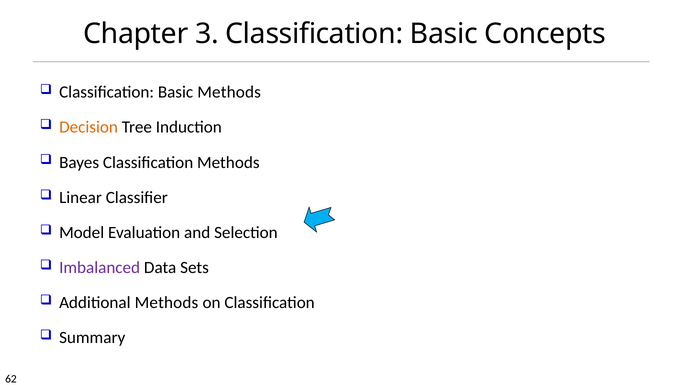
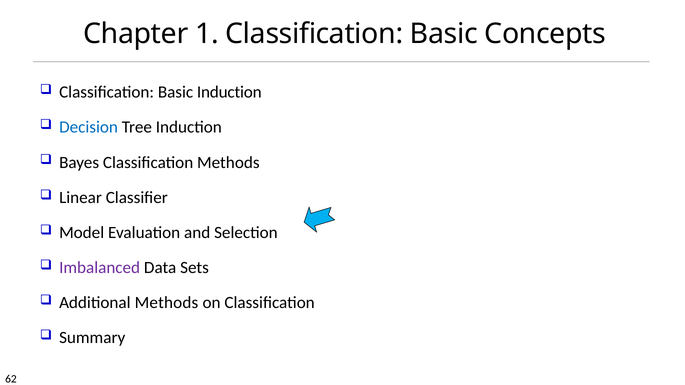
3: 3 -> 1
Basic Methods: Methods -> Induction
Decision colour: orange -> blue
